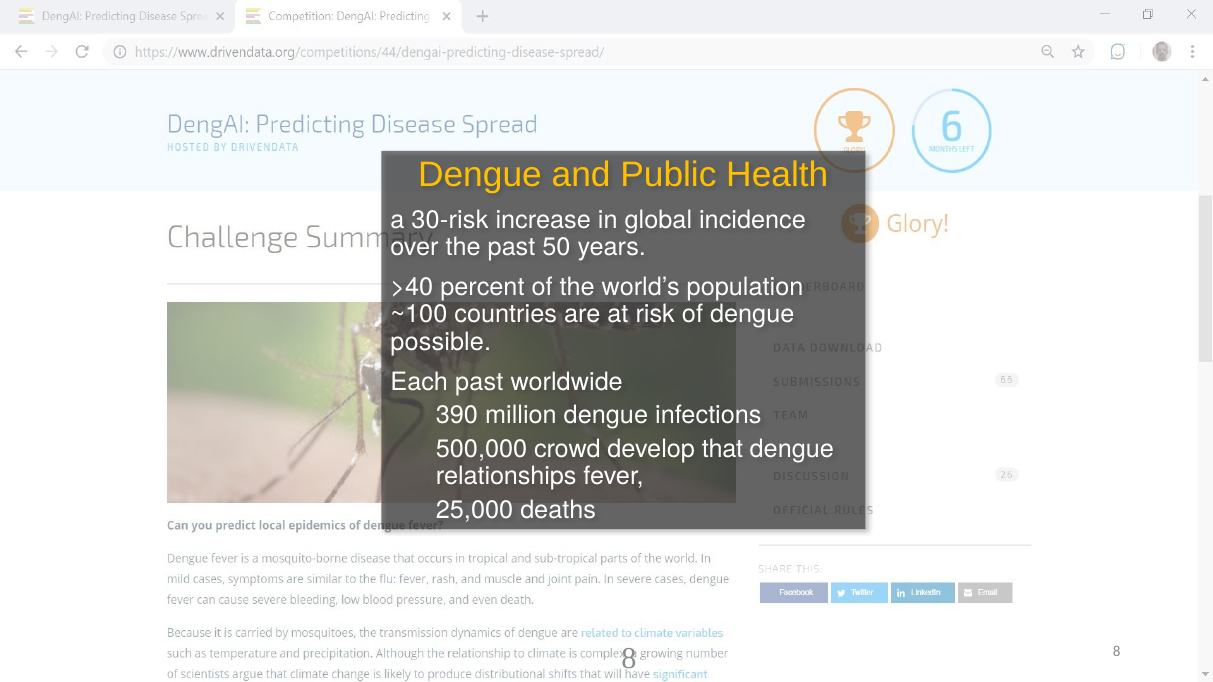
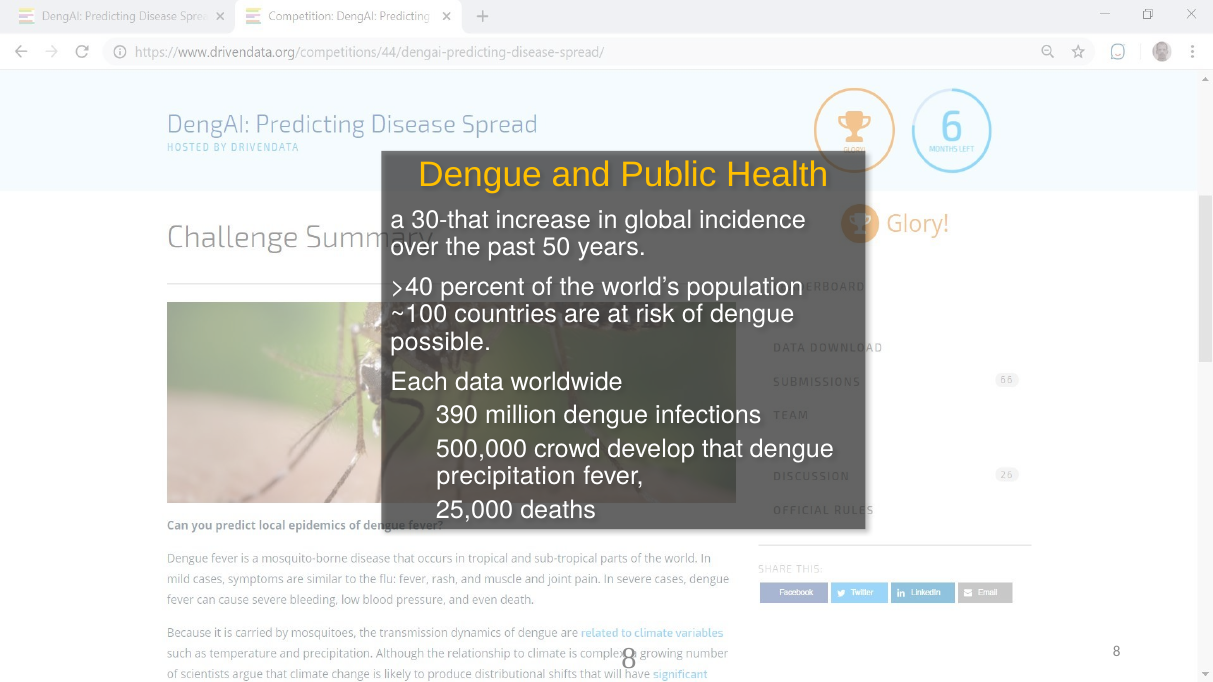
30-risk: 30-risk -> 30-that
Each past: past -> data
relationships: relationships -> precipitation
